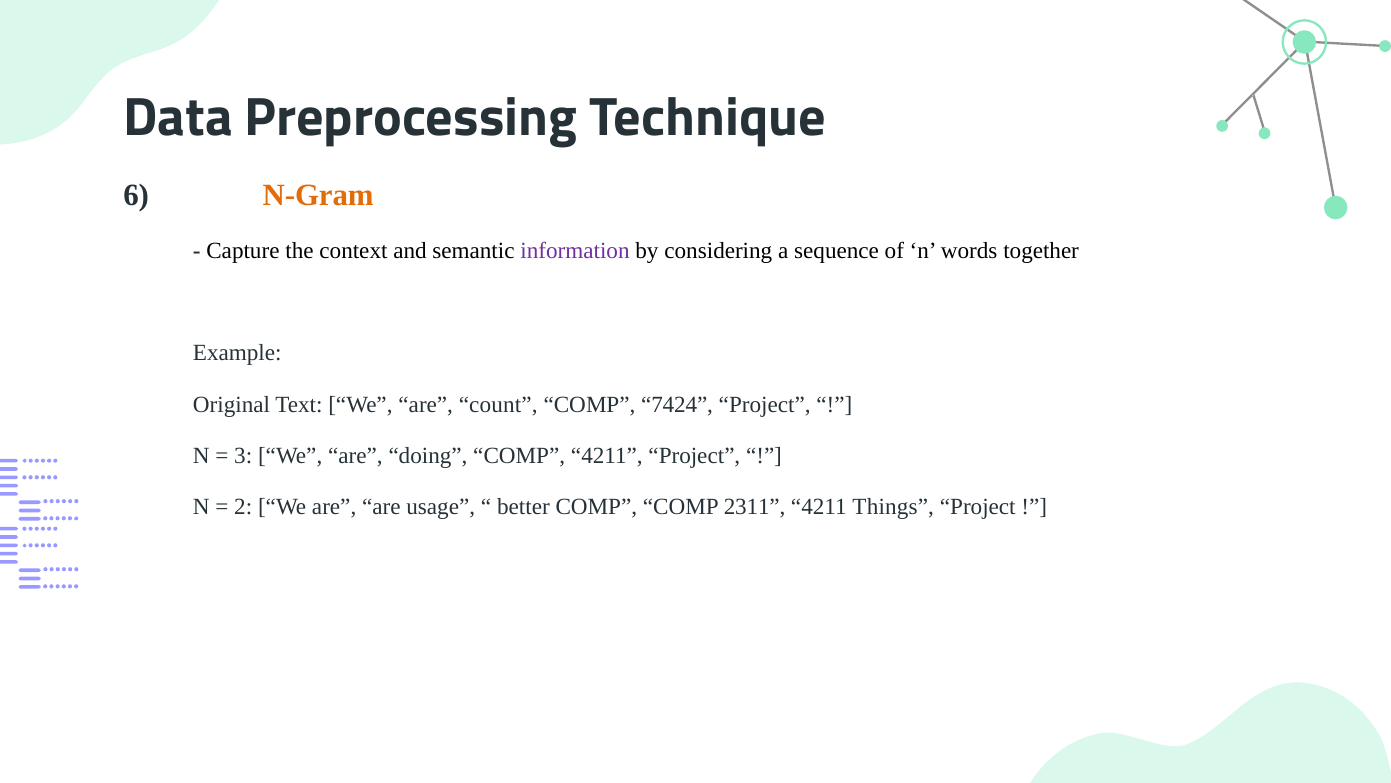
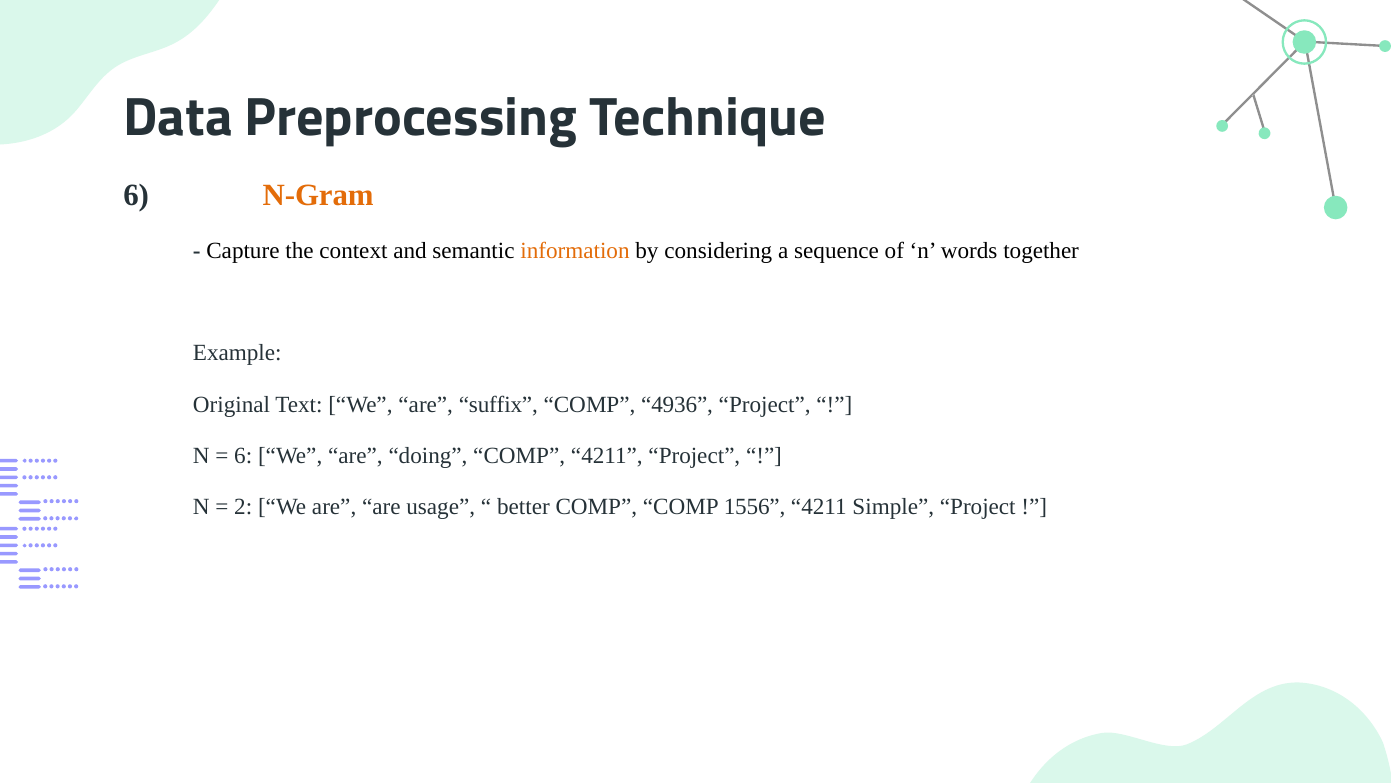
information colour: purple -> orange
count: count -> suffix
7424: 7424 -> 4936
3 at (243, 456): 3 -> 6
2311: 2311 -> 1556
Things: Things -> Simple
